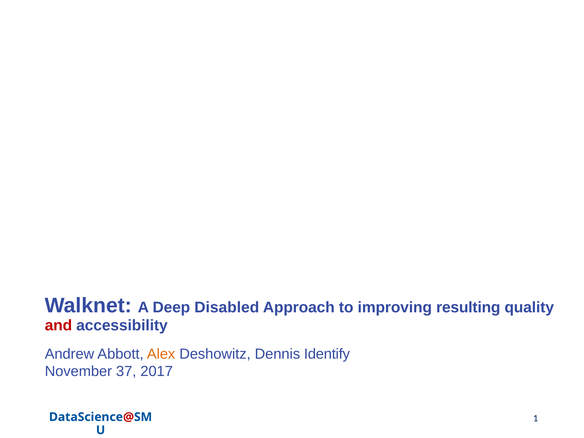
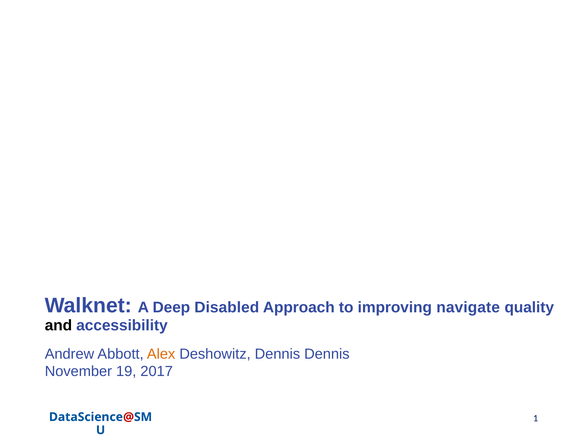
resulting: resulting -> navigate
and colour: red -> black
Dennis Identify: Identify -> Dennis
37: 37 -> 19
